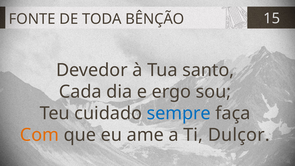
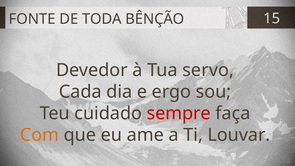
santo: santo -> servo
sempre colour: blue -> red
Dulçor: Dulçor -> Louvar
